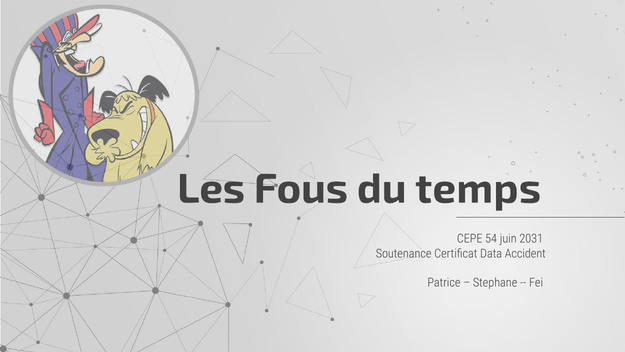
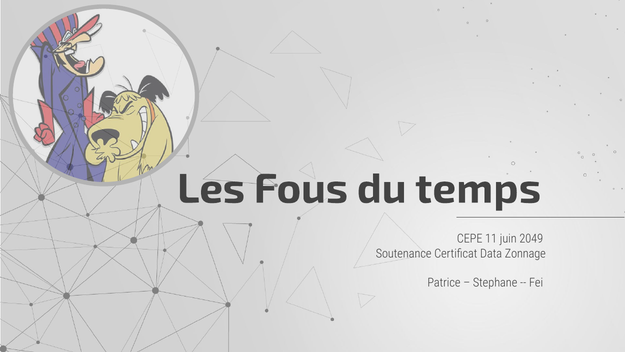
54: 54 -> 11
2031: 2031 -> 2049
Accident: Accident -> Zonnage
